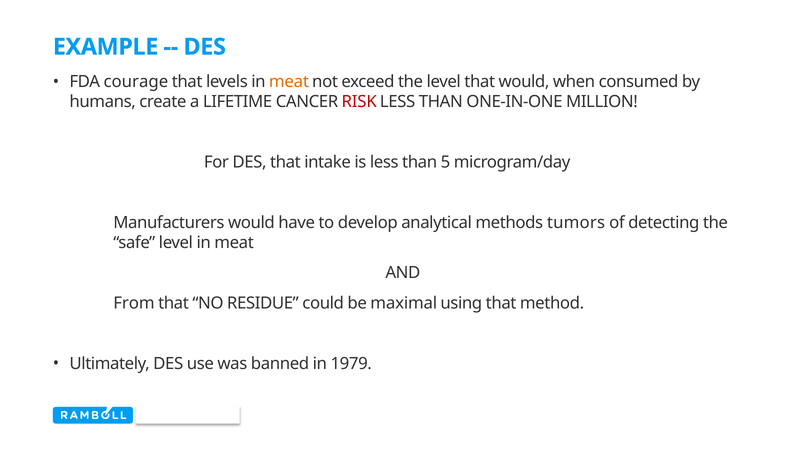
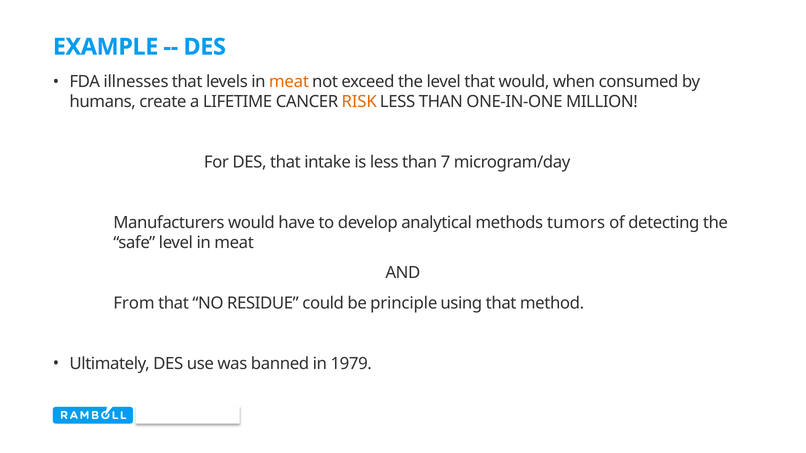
courage: courage -> illnesses
RISK colour: red -> orange
5: 5 -> 7
maximal: maximal -> principle
